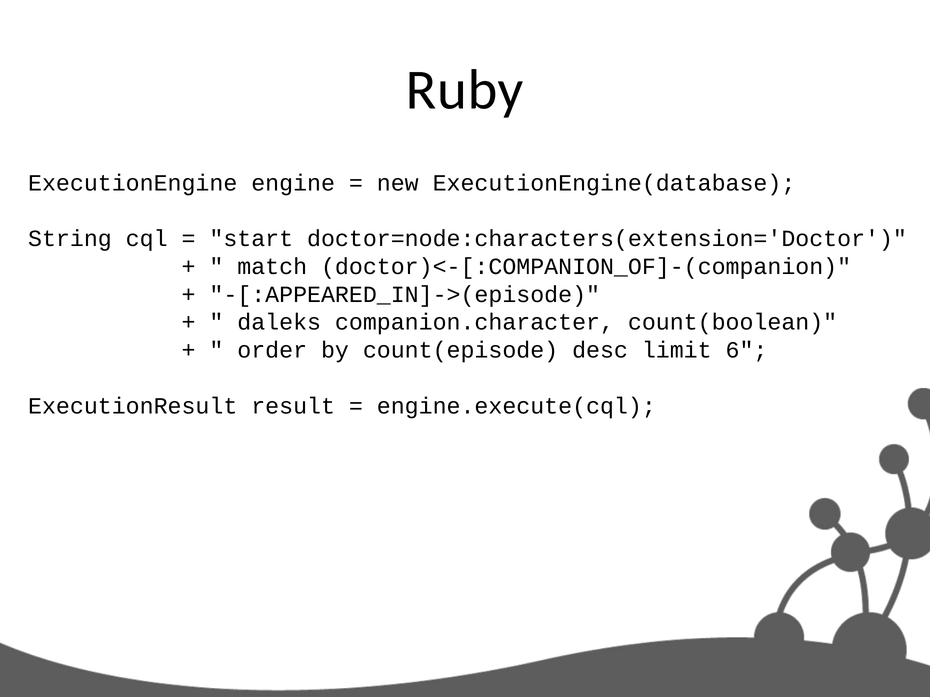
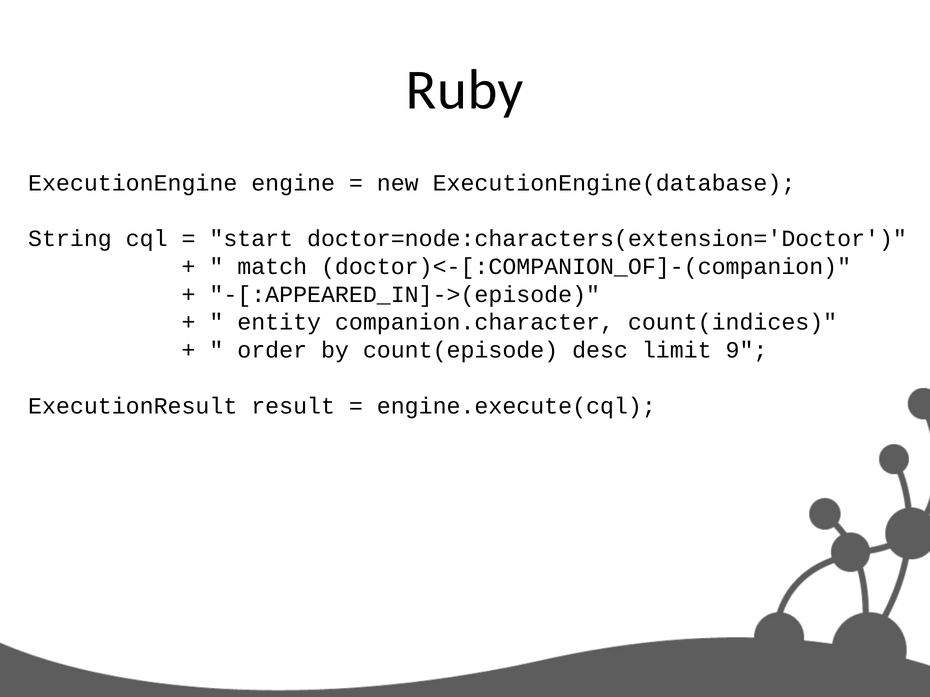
daleks: daleks -> entity
count(boolean: count(boolean -> count(indices
6: 6 -> 9
